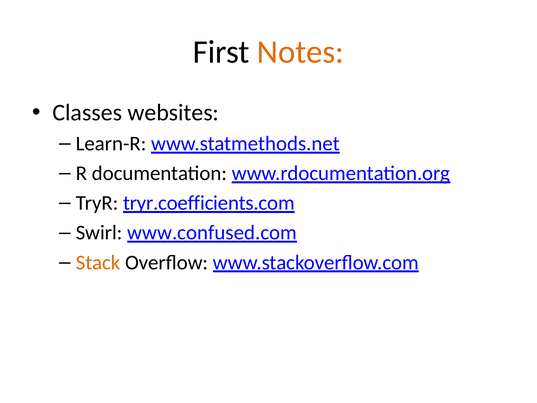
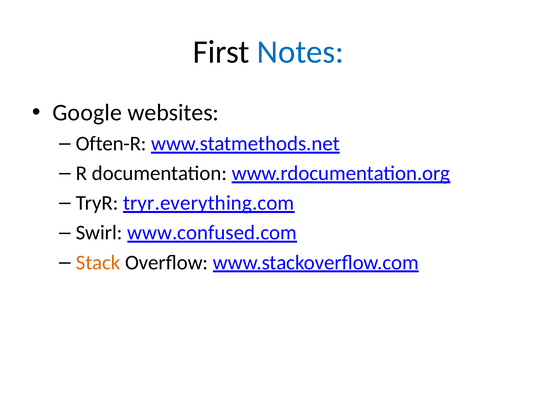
Notes colour: orange -> blue
Classes: Classes -> Google
Learn-R: Learn-R -> Often-R
tryr.coefficients.com: tryr.coefficients.com -> tryr.everything.com
